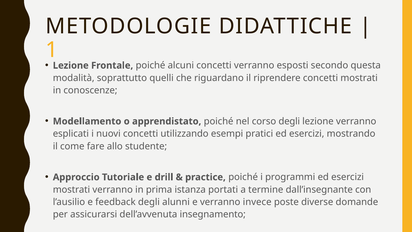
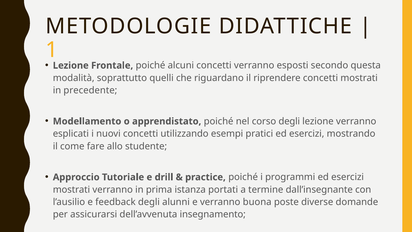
conoscenze: conoscenze -> precedente
invece: invece -> buona
